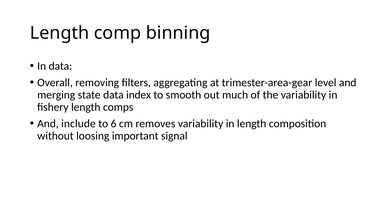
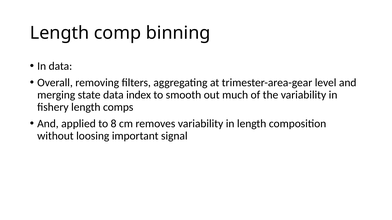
include: include -> applied
6: 6 -> 8
